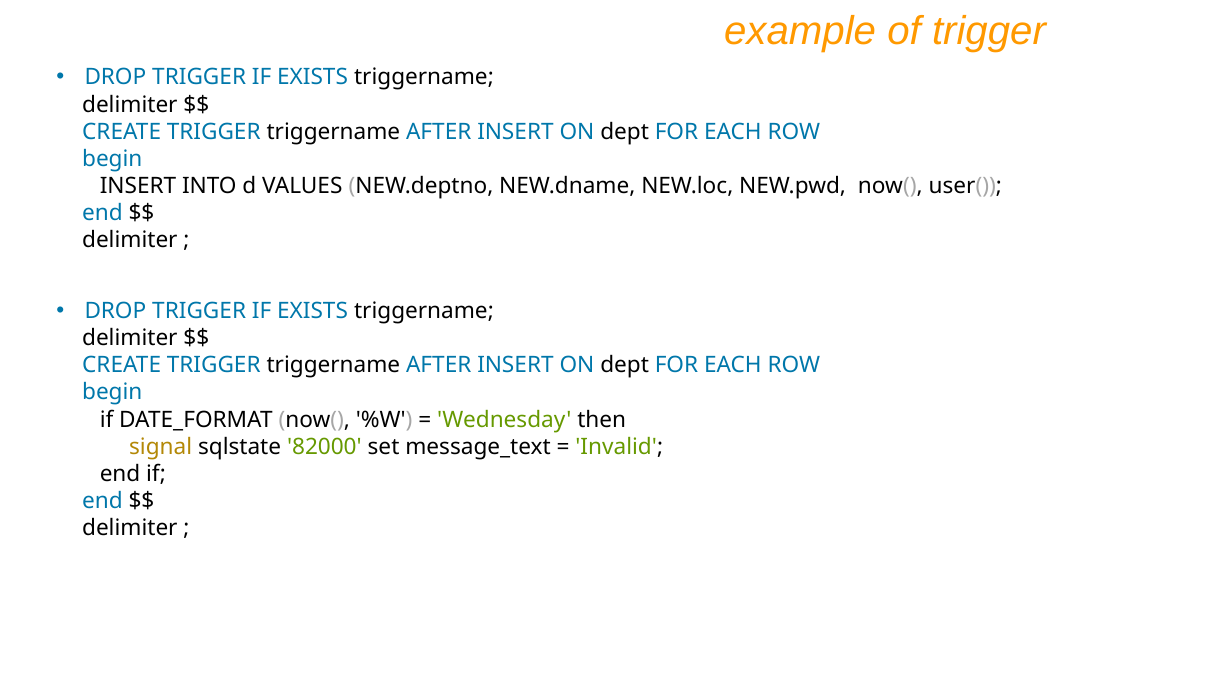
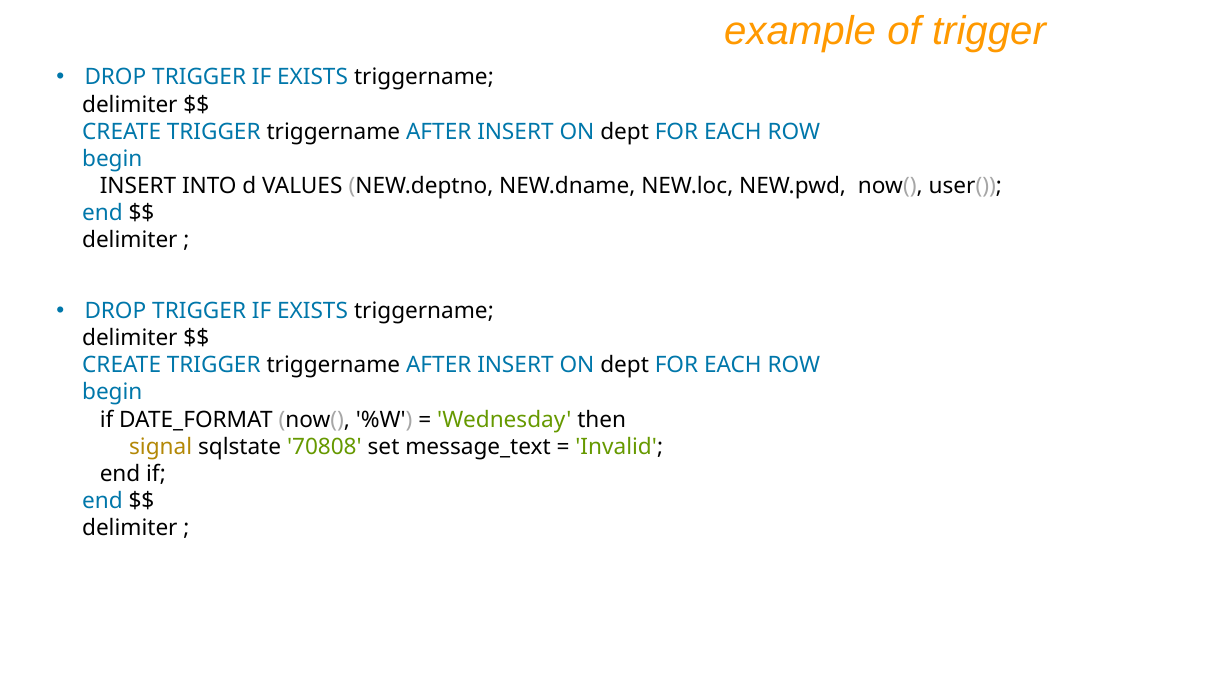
82000: 82000 -> 70808
